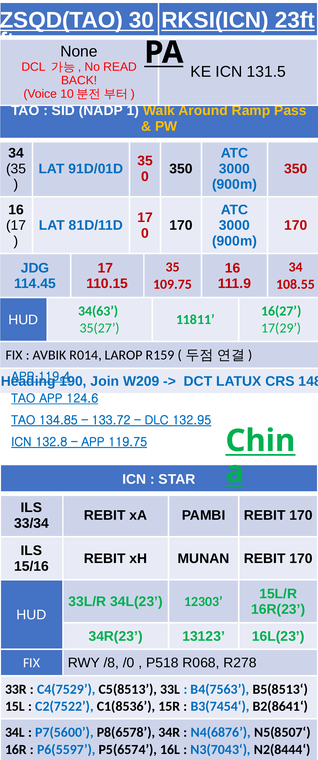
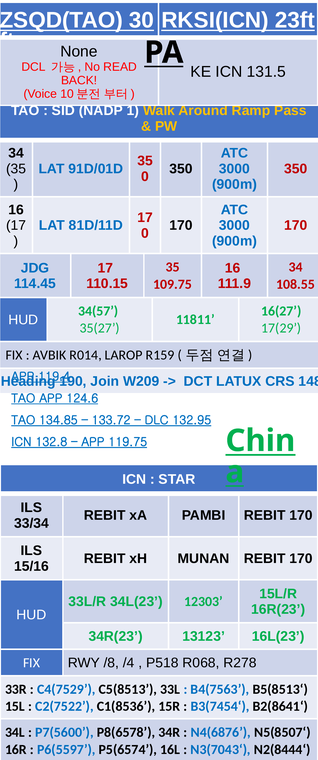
34(63: 34(63 -> 34(57
/0: /0 -> /4
